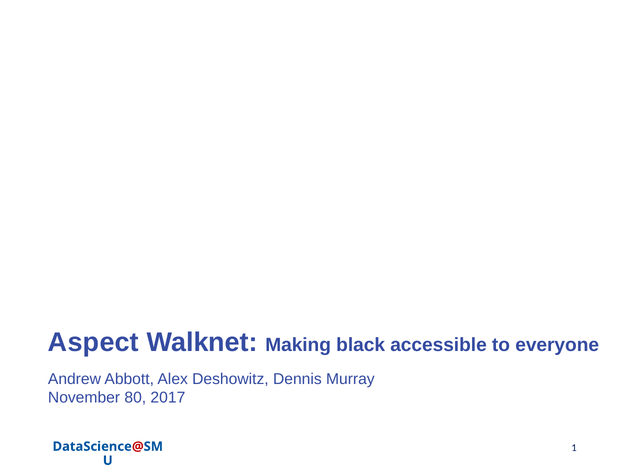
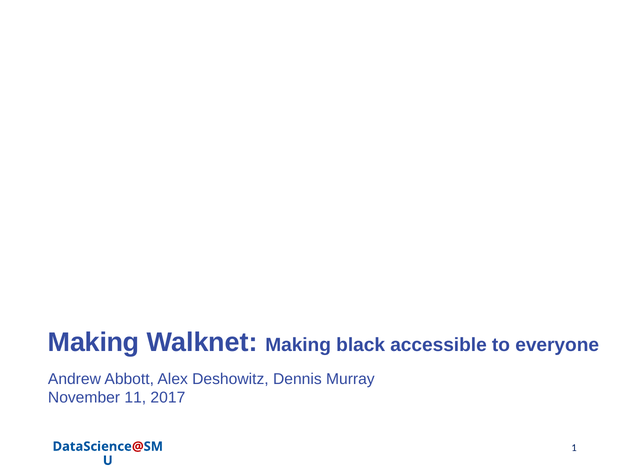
Aspect at (93, 343): Aspect -> Making
80: 80 -> 11
